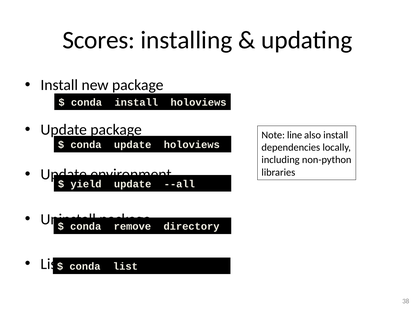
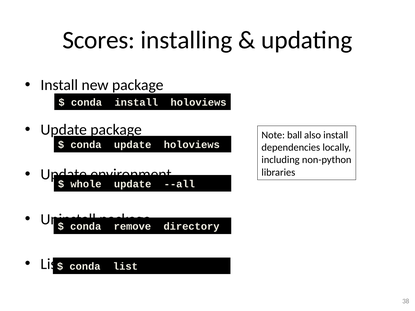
line: line -> ball
yield: yield -> whole
